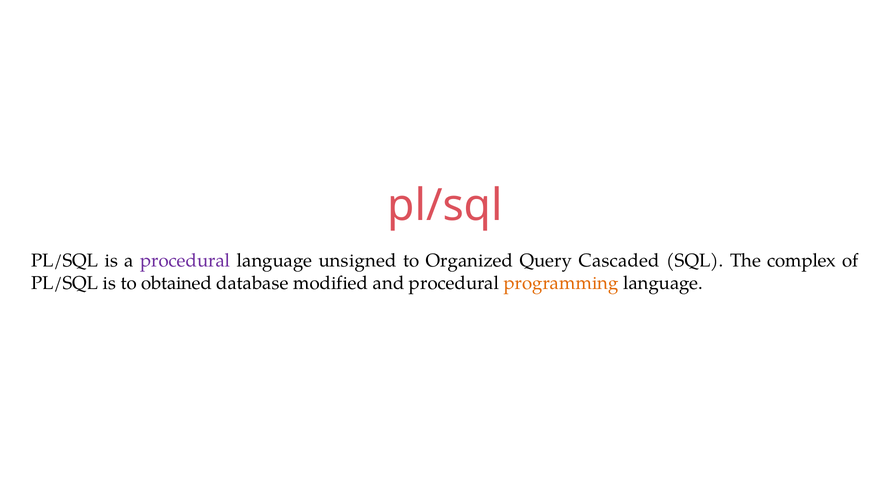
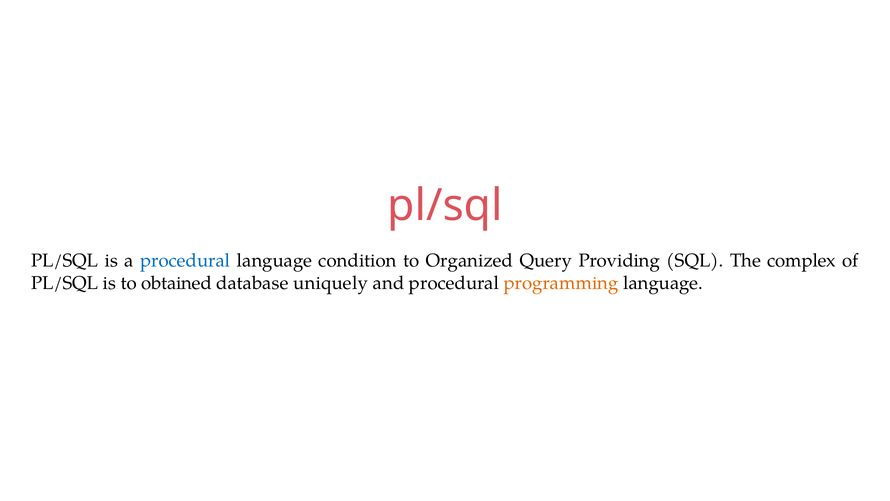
procedural at (185, 260) colour: purple -> blue
unsigned: unsigned -> condition
Cascaded: Cascaded -> Providing
modified: modified -> uniquely
